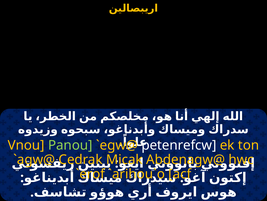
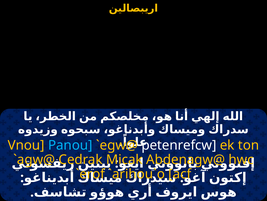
Panou colour: light green -> light blue
